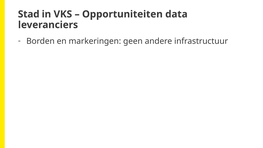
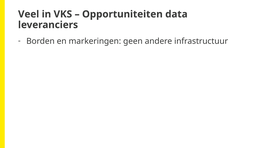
Stad: Stad -> Veel
